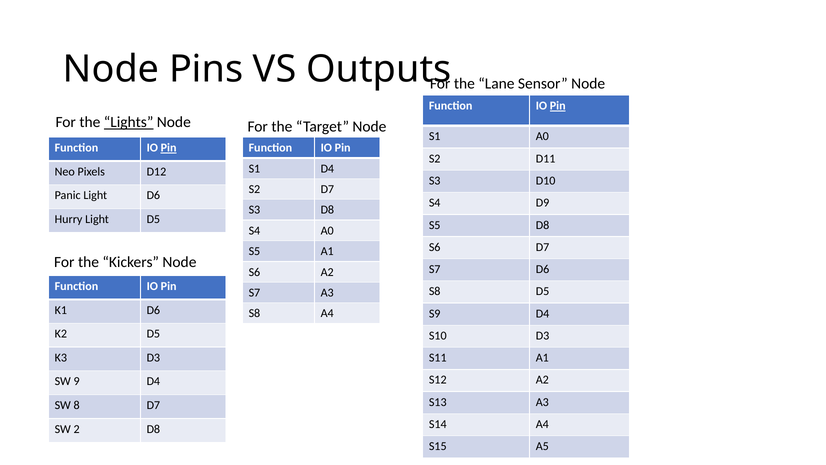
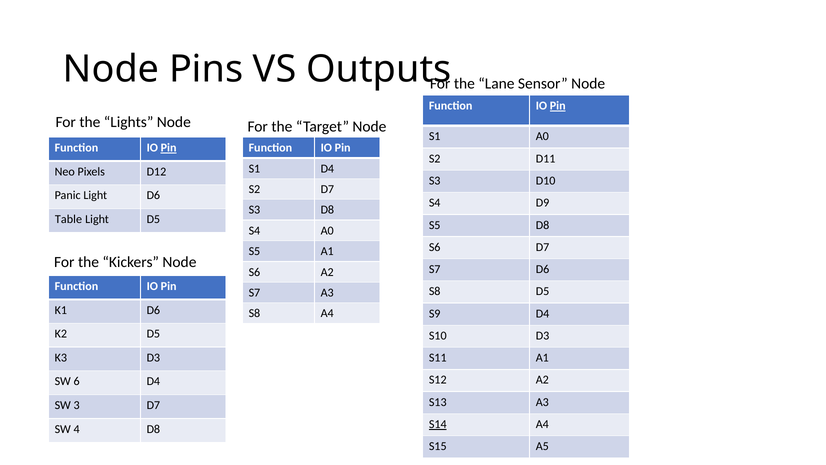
Lights underline: present -> none
Hurry: Hurry -> Table
9: 9 -> 6
8: 8 -> 3
S14 underline: none -> present
2: 2 -> 4
